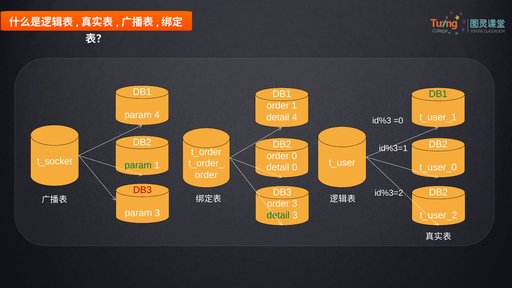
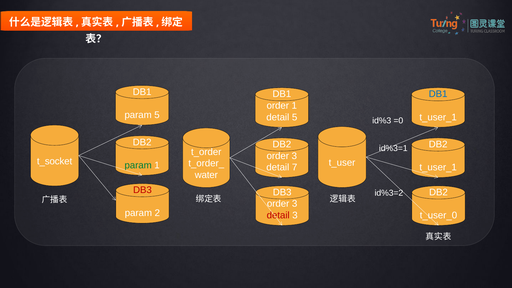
DB1 at (438, 94) colour: green -> blue
param 4: 4 -> 5
detail 4: 4 -> 5
0 at (294, 156): 0 -> 3
detail 0: 0 -> 7
t_user_0 at (438, 167): t_user_0 -> t_user_1
order at (206, 175): order -> water
param 3: 3 -> 2
detail at (278, 215) colour: green -> red
t_user_2: t_user_2 -> t_user_0
